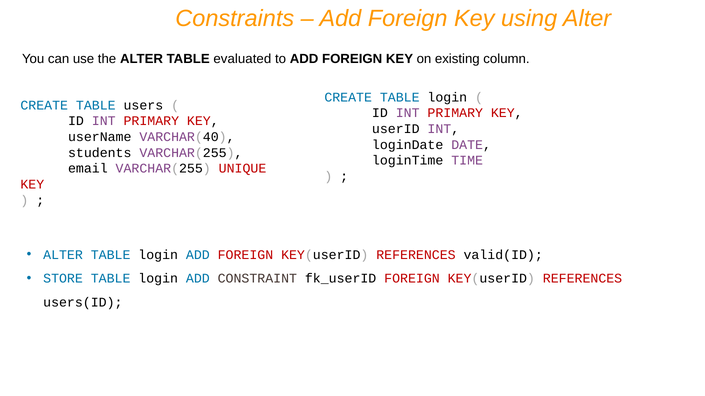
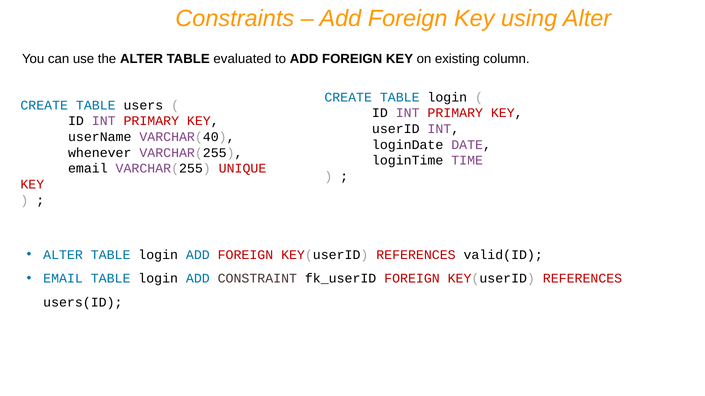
students: students -> whenever
STORE at (63, 279): STORE -> EMAIL
